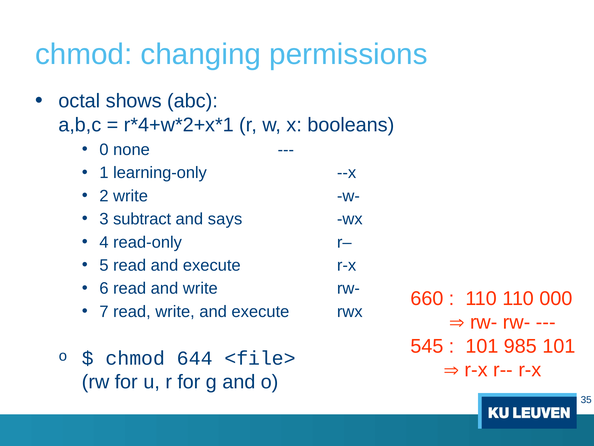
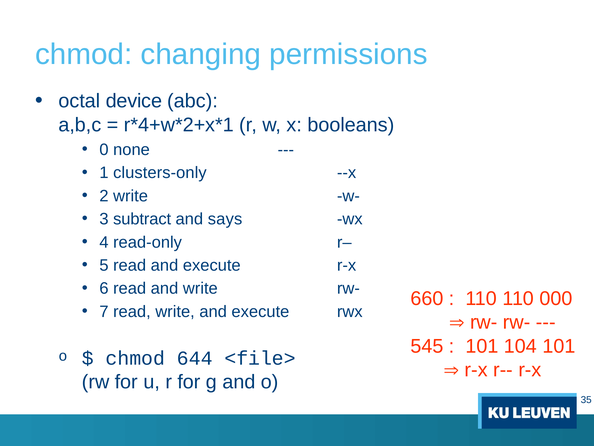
shows: shows -> device
learning-only: learning-only -> clusters-only
985: 985 -> 104
